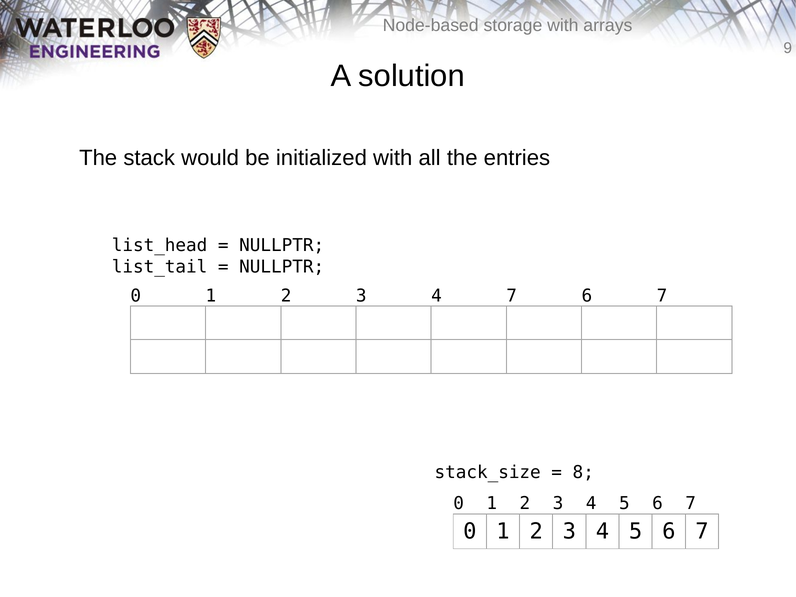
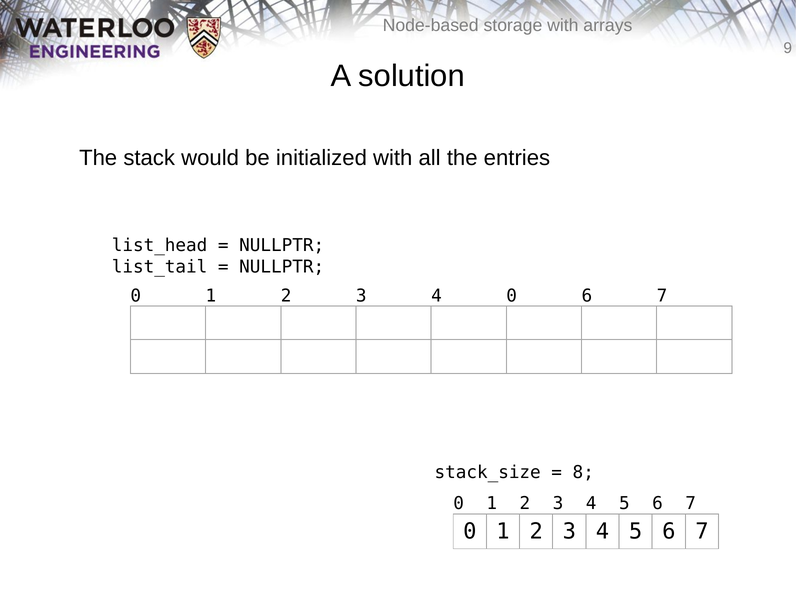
4 7: 7 -> 0
